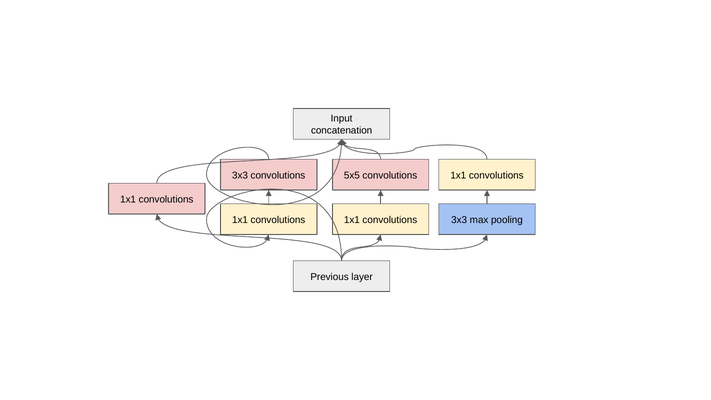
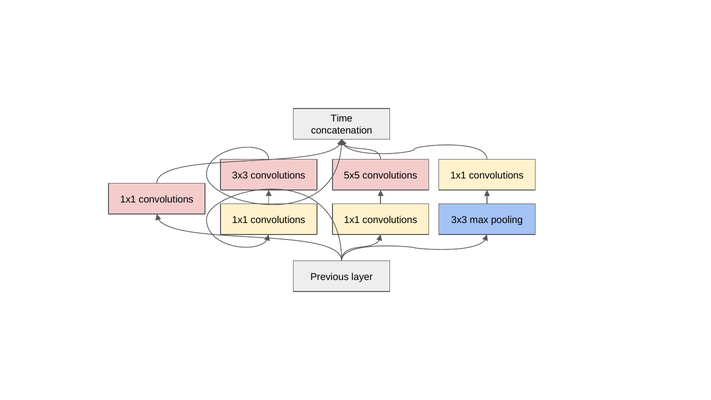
Input: Input -> Time
